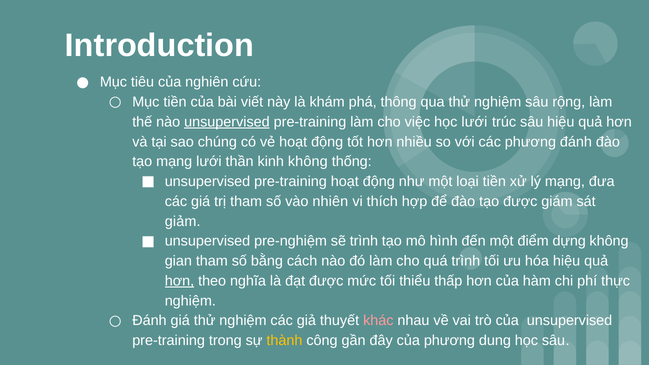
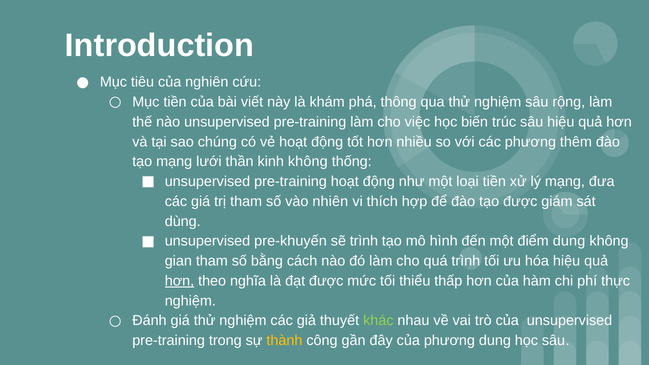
unsupervised at (227, 122) underline: present -> none
học lưới: lưới -> biến
phương đánh: đánh -> thêm
giảm: giảm -> dùng
pre-nghiệm: pre-nghiệm -> pre-khuyến
điểm dựng: dựng -> dung
khác colour: pink -> light green
